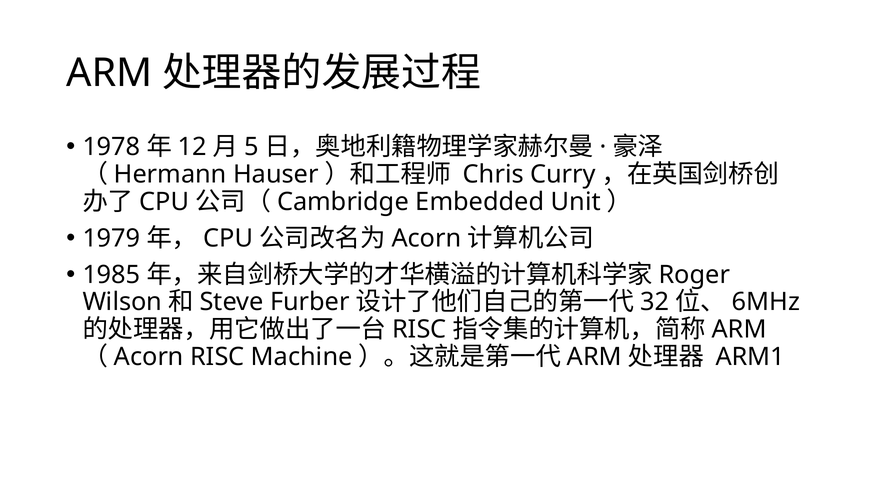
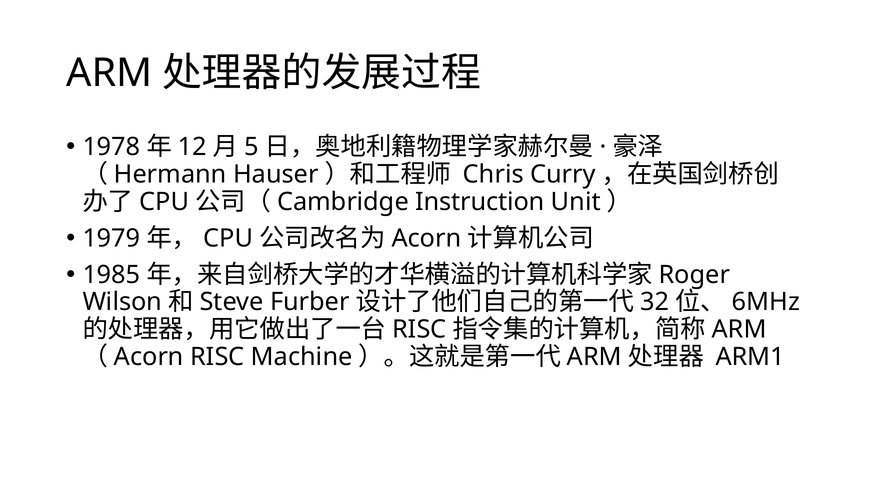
Embedded: Embedded -> Instruction
